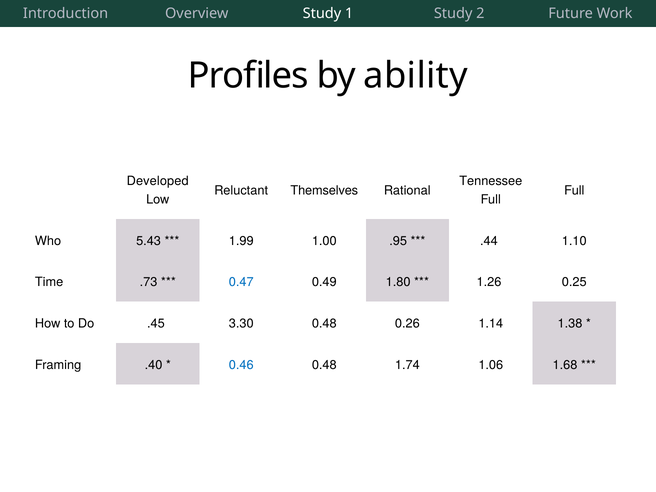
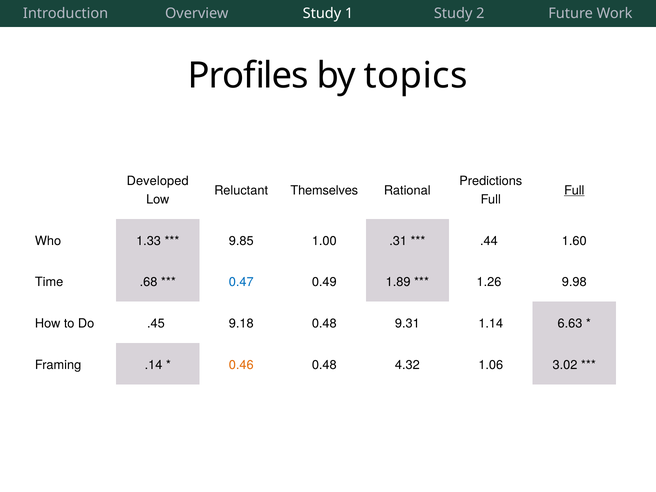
ability: ability -> topics
Tennessee: Tennessee -> Predictions
Full at (574, 190) underline: none -> present
5.43: 5.43 -> 1.33
1.99: 1.99 -> 9.85
.95: .95 -> .31
1.10: 1.10 -> 1.60
.73: .73 -> .68
1.80: 1.80 -> 1.89
0.25: 0.25 -> 9.98
3.30: 3.30 -> 9.18
0.26: 0.26 -> 9.31
1.38: 1.38 -> 6.63
.40: .40 -> .14
0.46 colour: blue -> orange
1.74: 1.74 -> 4.32
1.68: 1.68 -> 3.02
